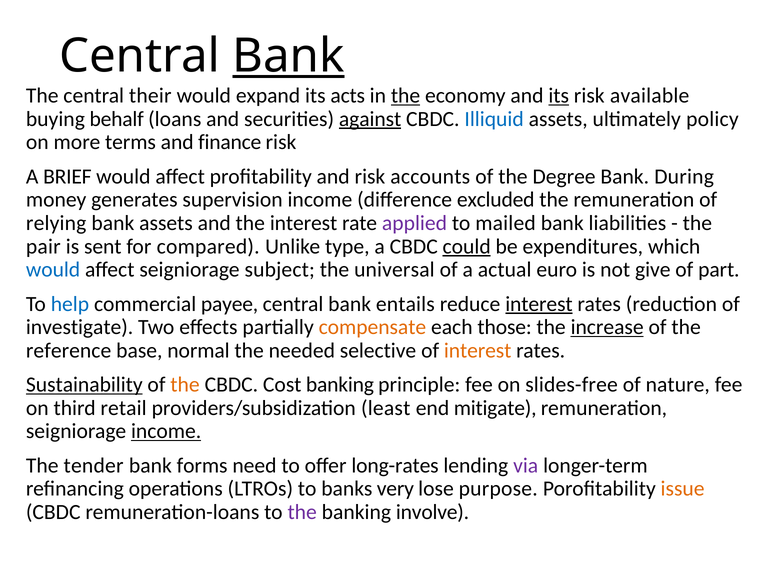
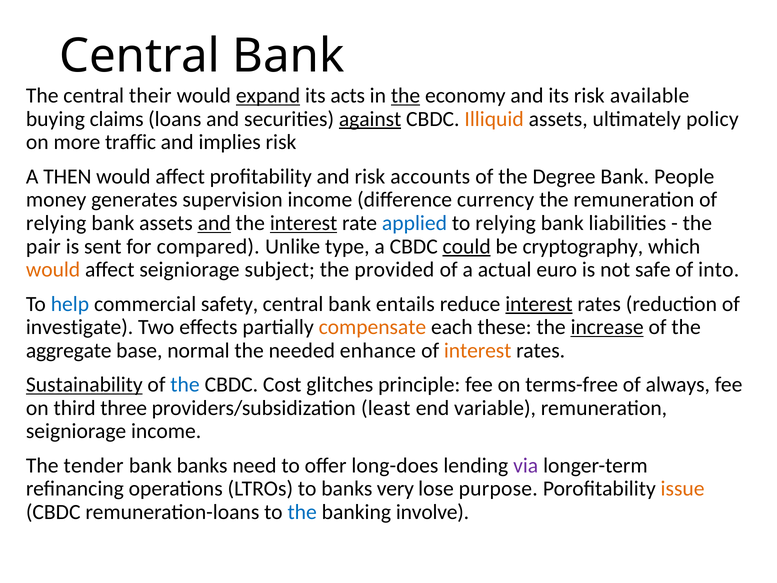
Bank at (288, 56) underline: present -> none
expand underline: none -> present
its at (559, 96) underline: present -> none
behalf: behalf -> claims
Illiquid colour: blue -> orange
terms: terms -> traffic
finance: finance -> implies
BRIEF: BRIEF -> THEN
During: During -> People
excluded: excluded -> currency
and at (214, 223) underline: none -> present
interest at (304, 223) underline: none -> present
applied colour: purple -> blue
to mailed: mailed -> relying
expenditures: expenditures -> cryptography
would at (53, 270) colour: blue -> orange
universal: universal -> provided
give: give -> safe
part: part -> into
payee: payee -> safety
those: those -> these
reference: reference -> aggregate
selective: selective -> enhance
the at (185, 384) colour: orange -> blue
Cost banking: banking -> glitches
slides-free: slides-free -> terms-free
nature: nature -> always
retail: retail -> three
mitigate: mitigate -> variable
income at (166, 431) underline: present -> none
bank forms: forms -> banks
long-rates: long-rates -> long-does
the at (302, 512) colour: purple -> blue
